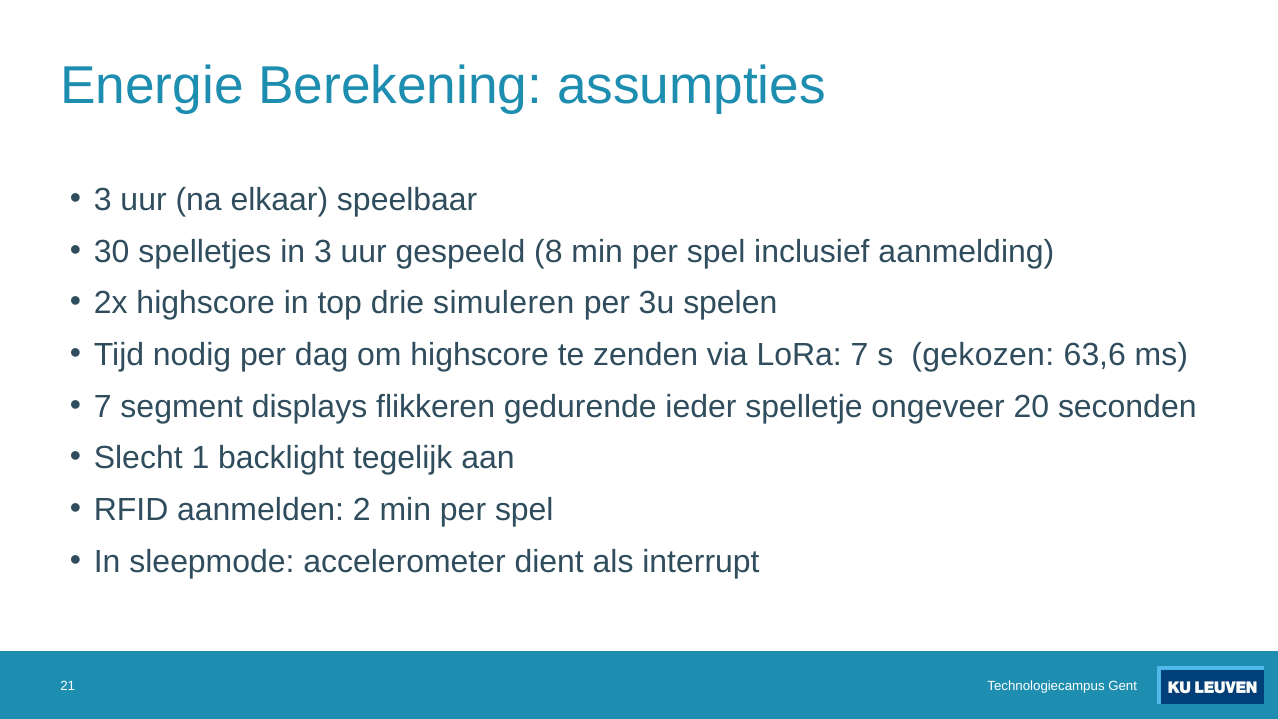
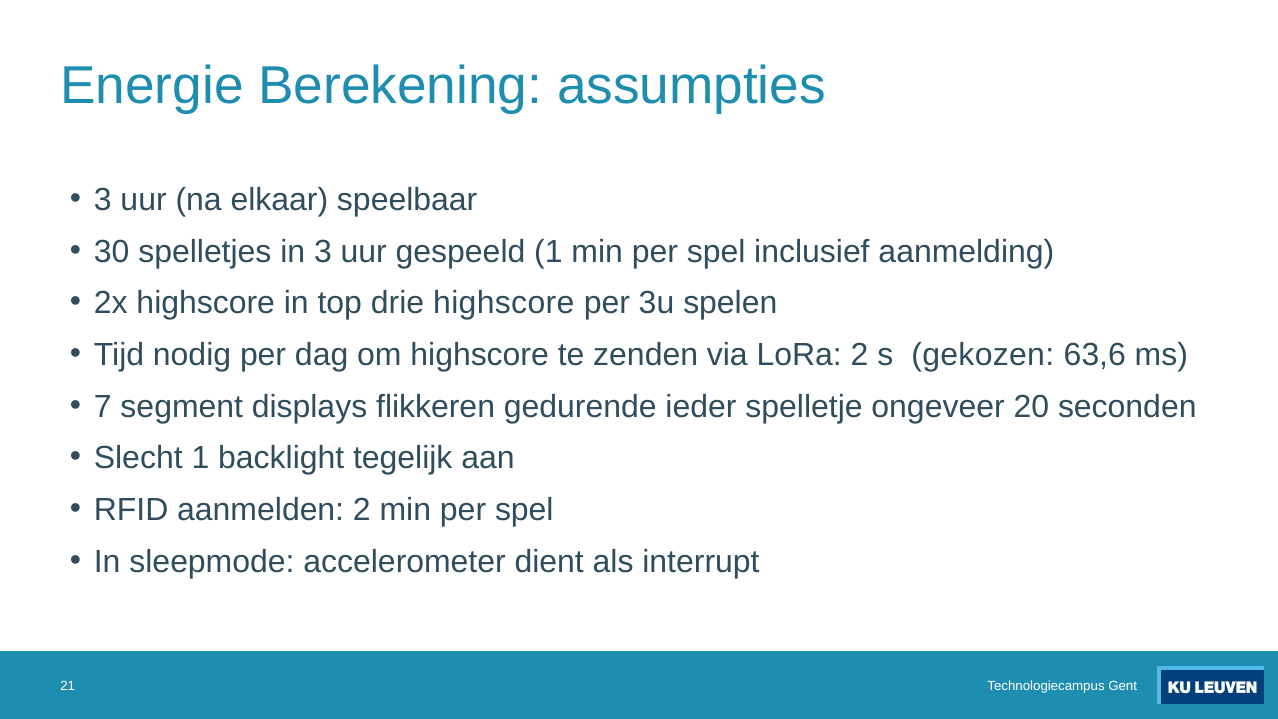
gespeeld 8: 8 -> 1
drie simuleren: simuleren -> highscore
LoRa 7: 7 -> 2
